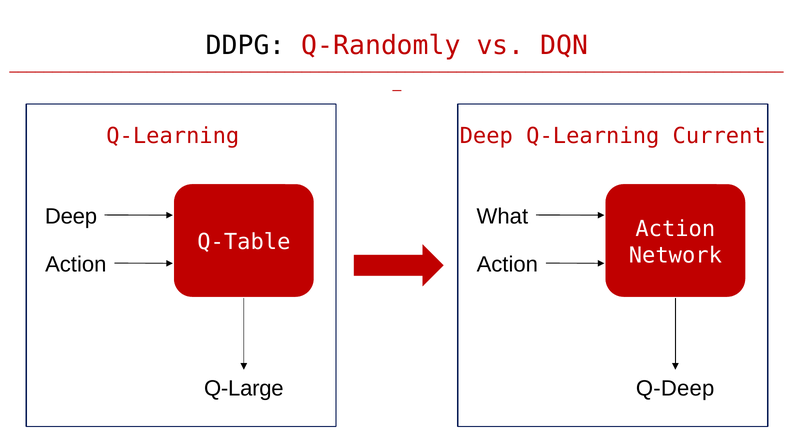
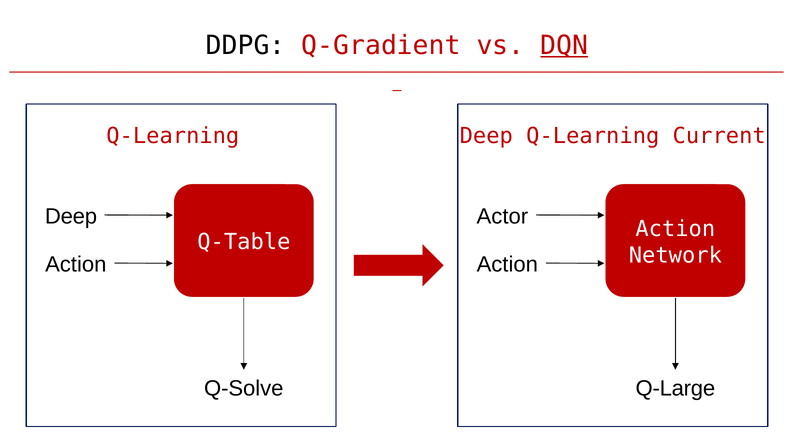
Q-Randomly: Q-Randomly -> Q-Gradient
DQN underline: none -> present
What: What -> Actor
Q-Large: Q-Large -> Q-Solve
Q-Deep: Q-Deep -> Q-Large
